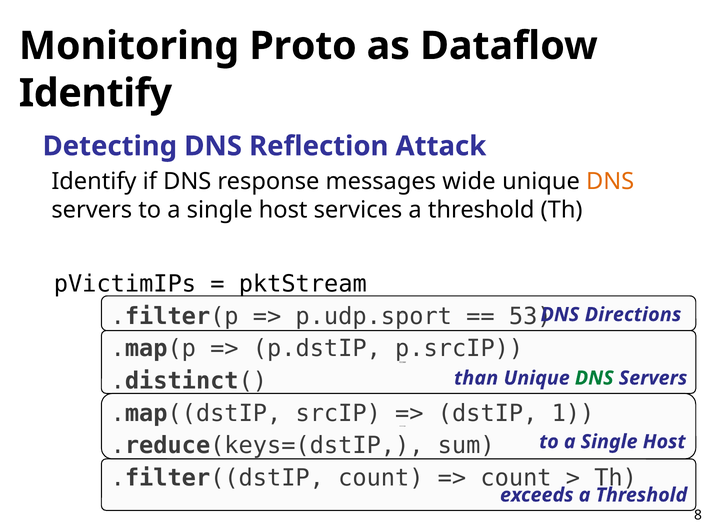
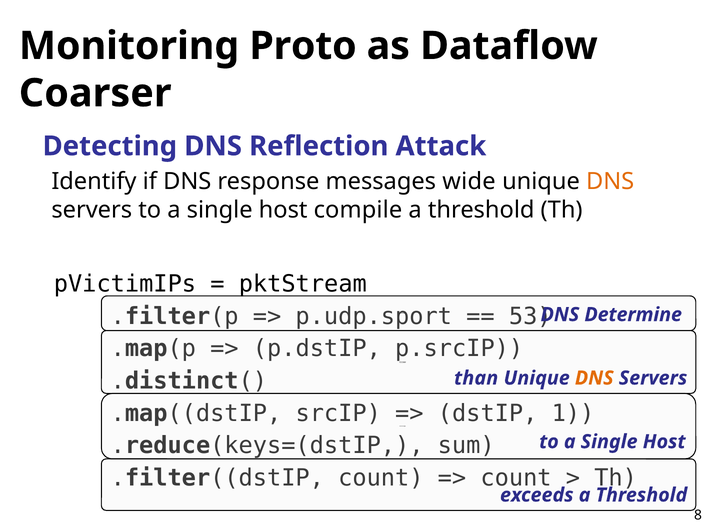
Identify at (95, 93): Identify -> Coarser
services: services -> compile
Directions: Directions -> Determine
DNS at (594, 378) colour: green -> orange
